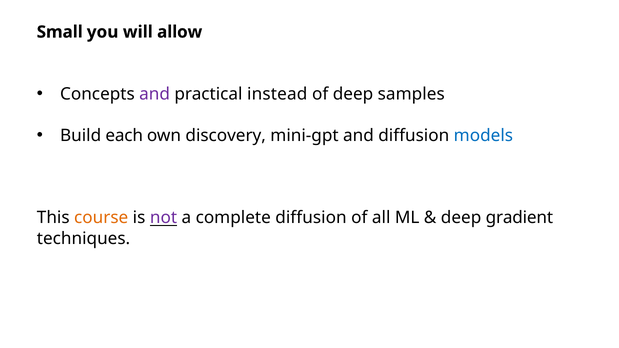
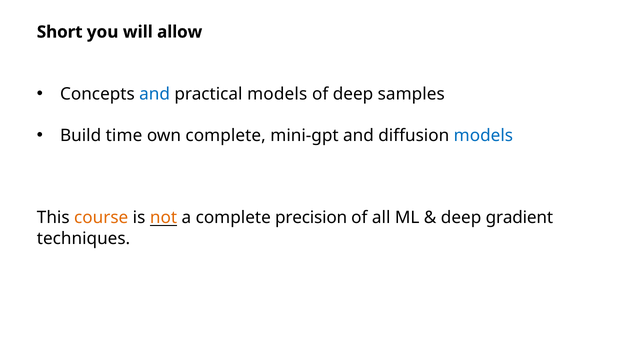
Small: Small -> Short
and at (155, 94) colour: purple -> blue
practical instead: instead -> models
each: each -> time
own discovery: discovery -> complete
not colour: purple -> orange
complete diffusion: diffusion -> precision
